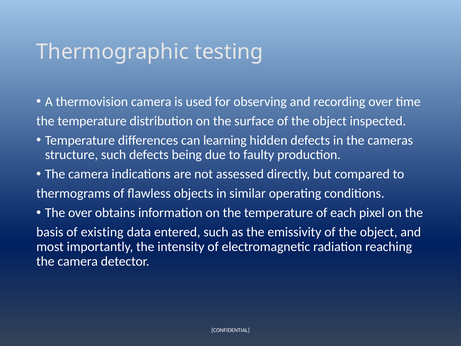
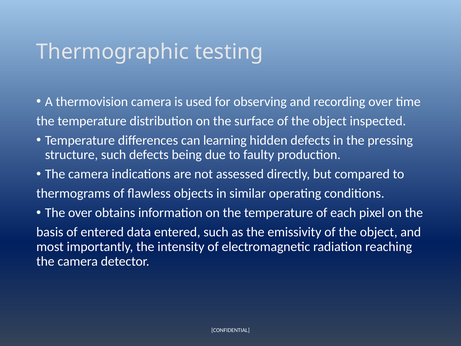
cameras: cameras -> pressing
of existing: existing -> entered
